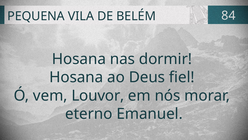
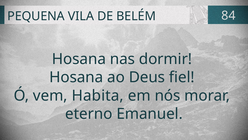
Louvor: Louvor -> Habita
